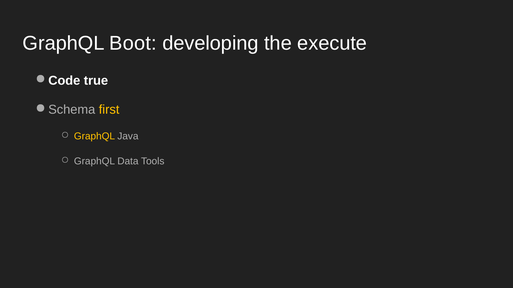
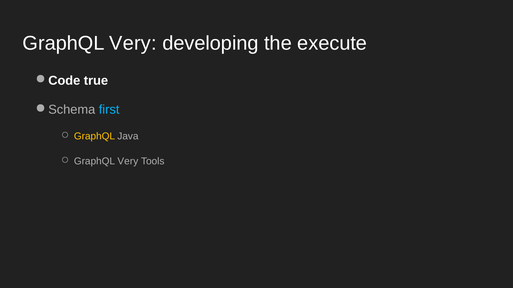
Boot at (133, 43): Boot -> Very
first colour: yellow -> light blue
Data at (128, 162): Data -> Very
